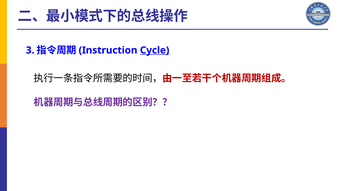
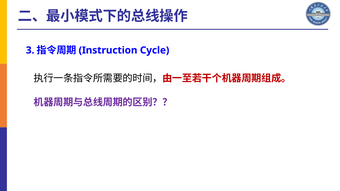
Cycle underline: present -> none
